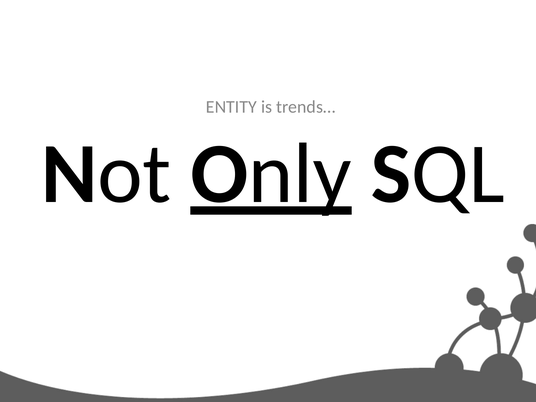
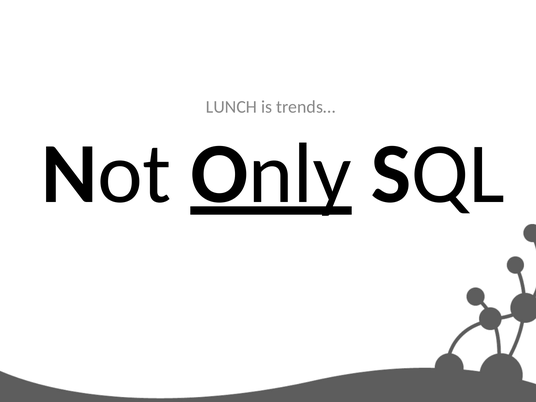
ENTITY: ENTITY -> LUNCH
